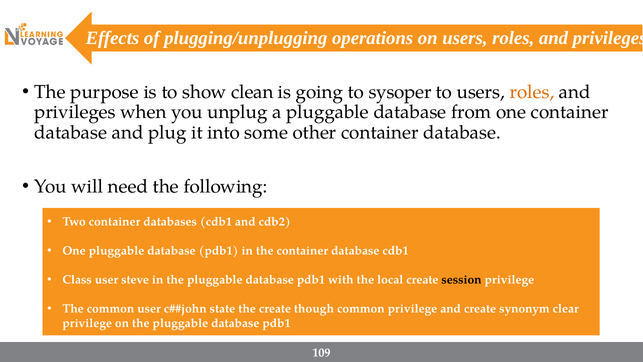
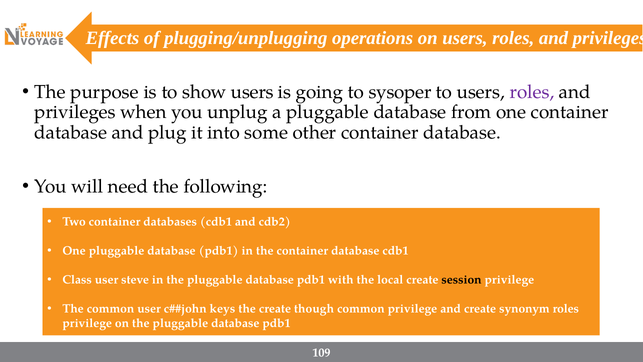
show clean: clean -> users
roles at (532, 92) colour: orange -> purple
state: state -> keys
synonym clear: clear -> roles
